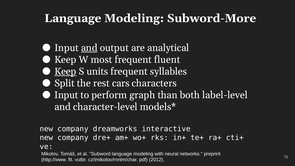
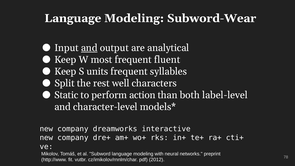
Subword-More: Subword-More -> Subword-Wear
Keep at (65, 72) underline: present -> none
cars: cars -> well
Input at (66, 95): Input -> Static
graph: graph -> action
